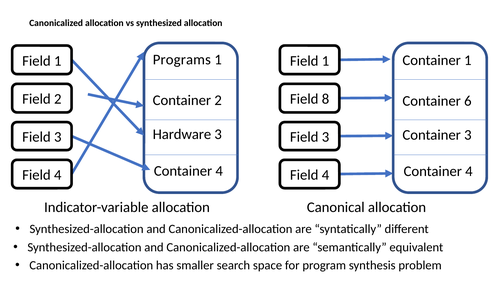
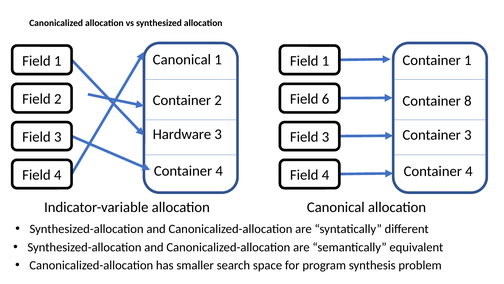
Programs at (182, 60): Programs -> Canonical
8: 8 -> 6
6: 6 -> 8
